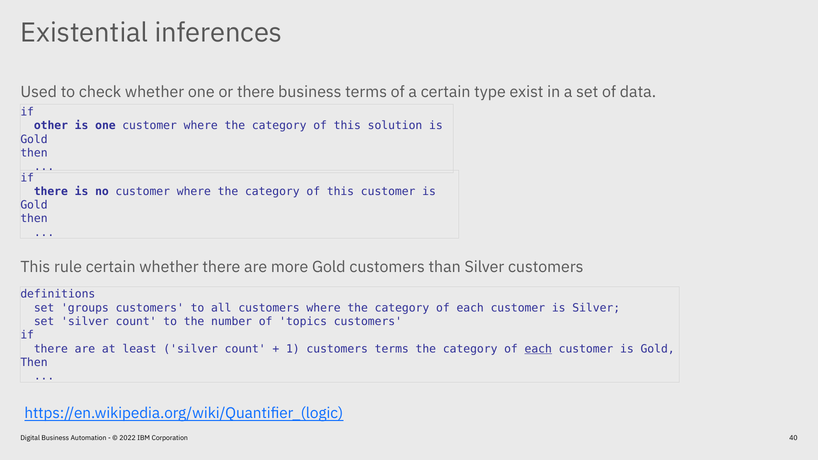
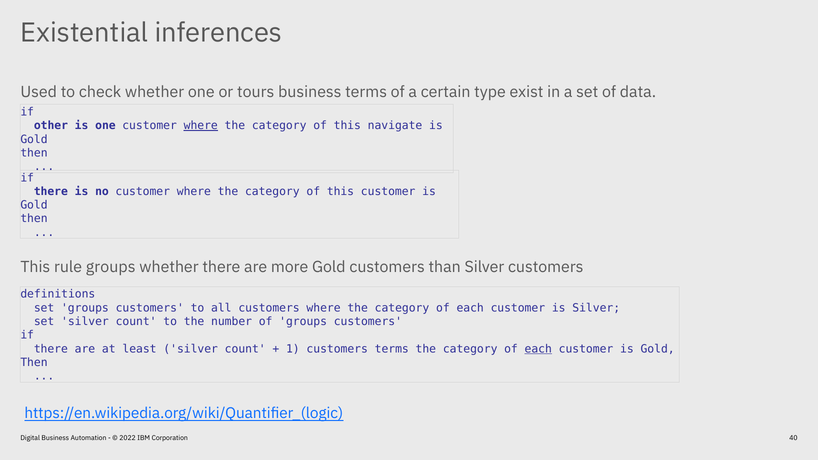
or there: there -> tours
where at (201, 126) underline: none -> present
solution: solution -> navigate
rule certain: certain -> groups
of topics: topics -> groups
